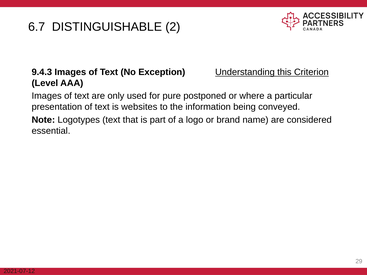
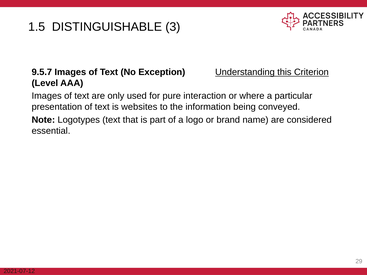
6.7: 6.7 -> 1.5
2: 2 -> 3
9.4.3: 9.4.3 -> 9.5.7
postponed: postponed -> interaction
